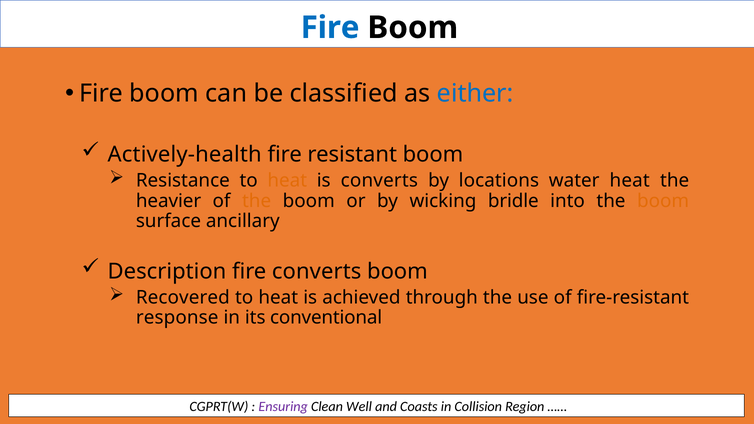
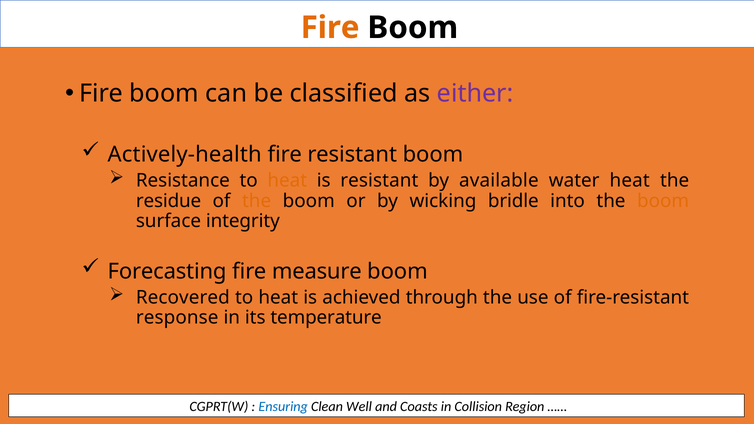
Fire at (330, 28) colour: blue -> orange
either colour: blue -> purple
is converts: converts -> resistant
locations: locations -> available
heavier: heavier -> residue
ancillary: ancillary -> integrity
Description: Description -> Forecasting
fire converts: converts -> measure
conventional: conventional -> temperature
Ensuring colour: purple -> blue
